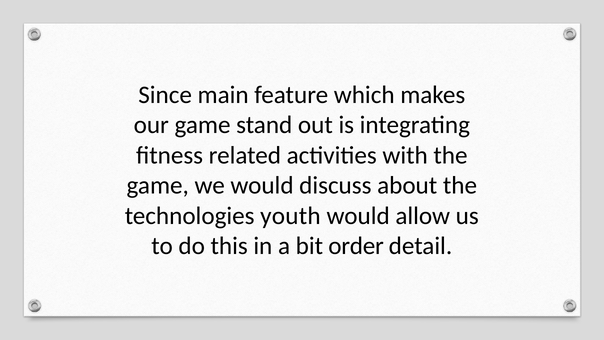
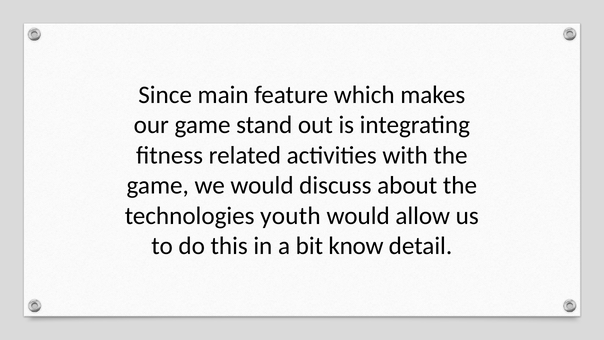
order: order -> know
